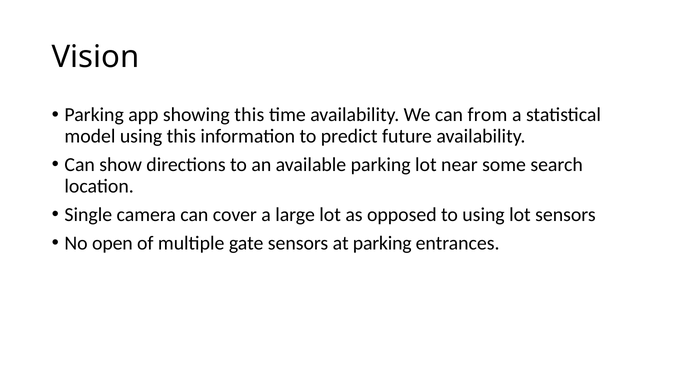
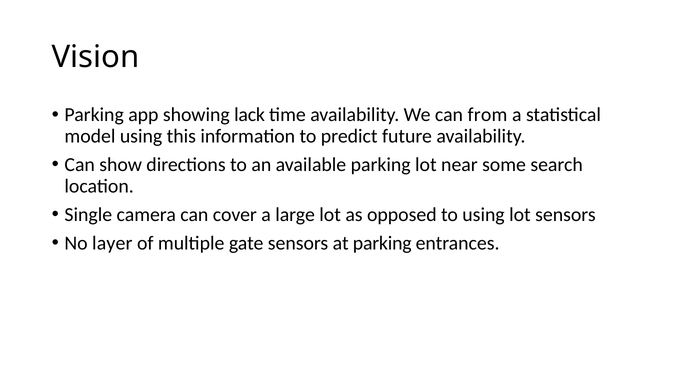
showing this: this -> lack
open: open -> layer
